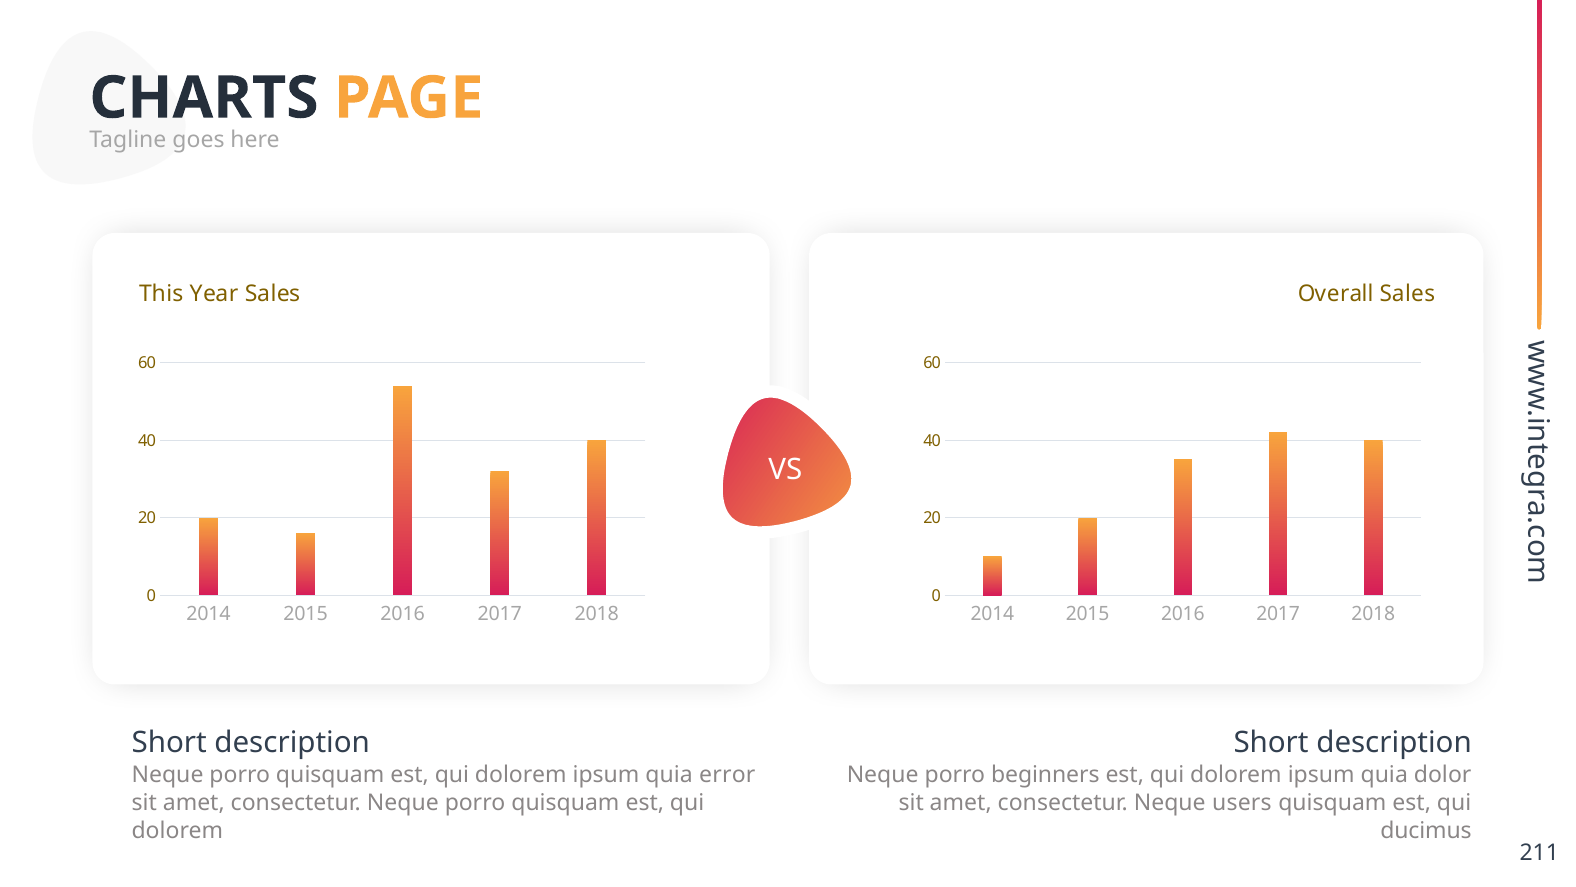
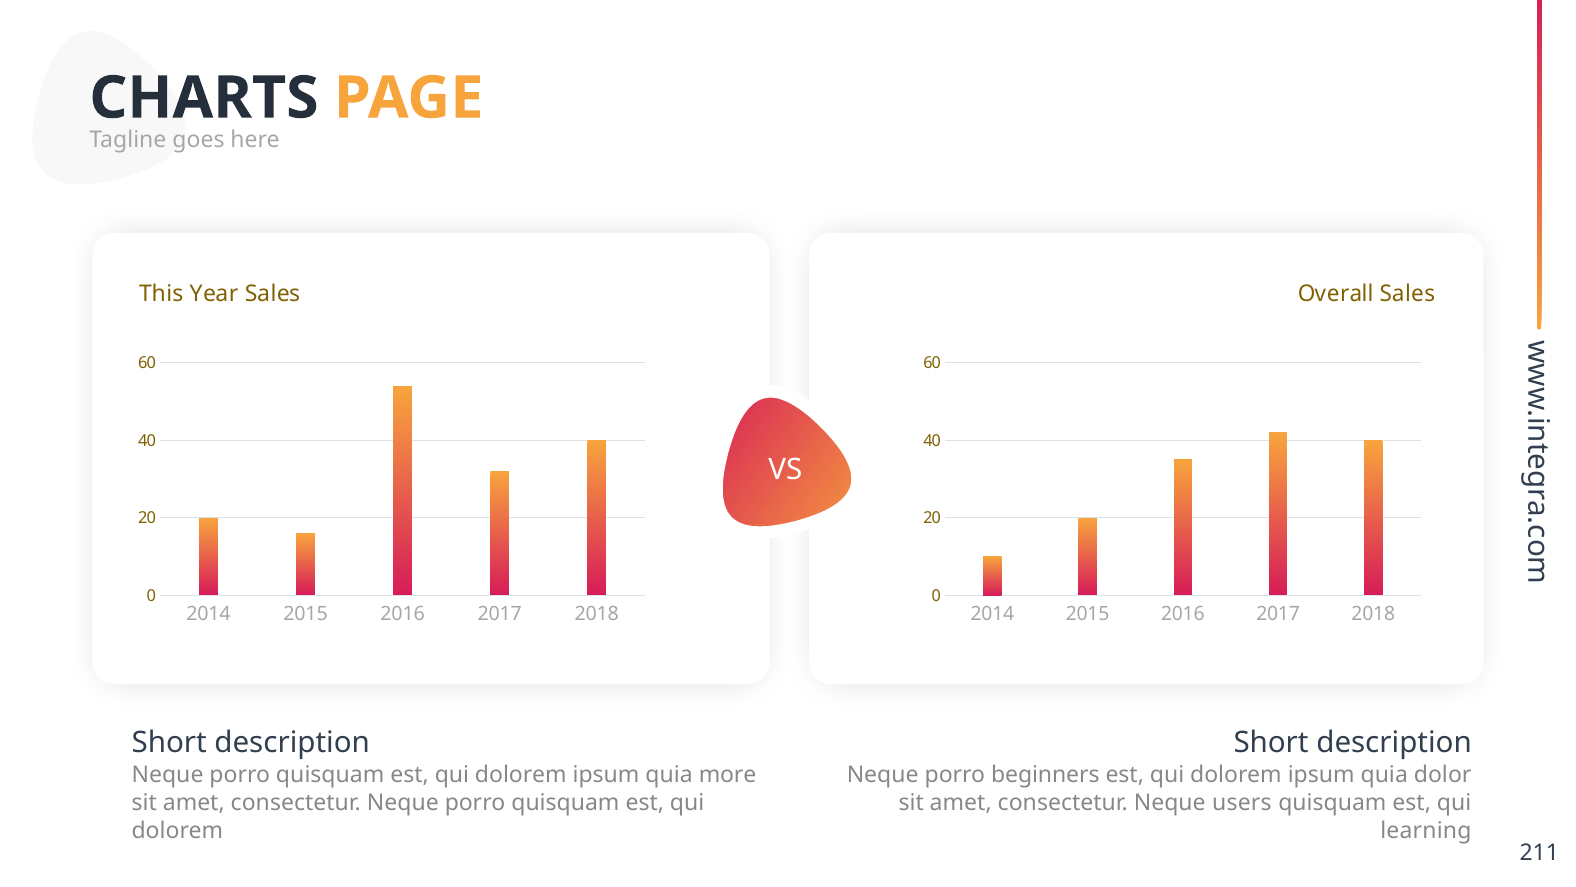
error: error -> more
ducimus: ducimus -> learning
